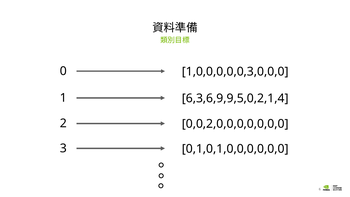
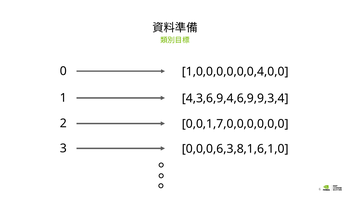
1,0,0,0,0,0,3,0,0,0: 1,0,0,0,0,0,3,0,0,0 -> 1,0,0,0,0,0,0,4,0,0
6,3,6,9,9,5,0,2,1,4: 6,3,6,9,9,5,0,2,1,4 -> 4,3,6,9,4,6,9,9,3,4
0,0,2,0,0,0,0,0,0,0: 0,0,2,0,0,0,0,0,0,0 -> 0,0,1,7,0,0,0,0,0,0
0,1,0,1,0,0,0,0,0,0: 0,1,0,1,0,0,0,0,0,0 -> 0,0,0,6,3,8,1,6,1,0
